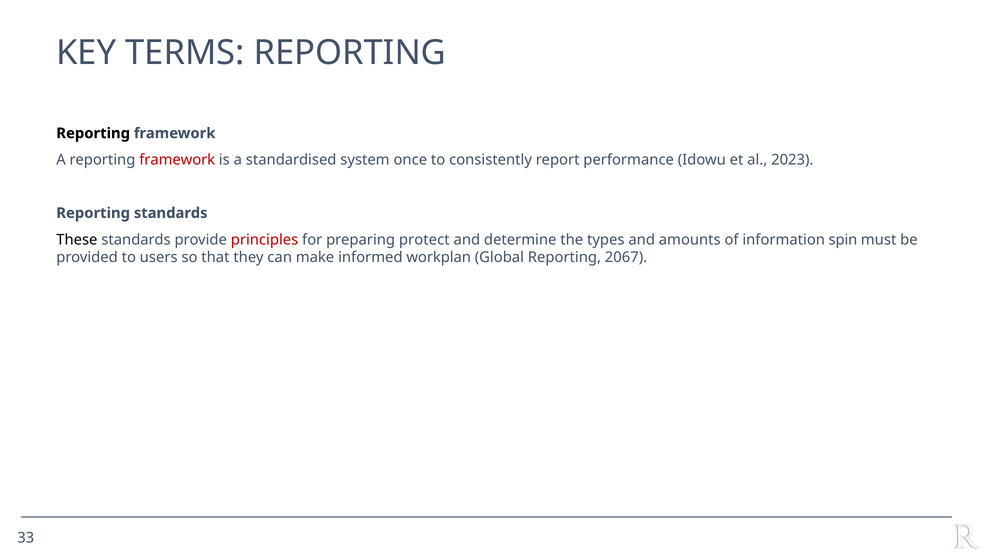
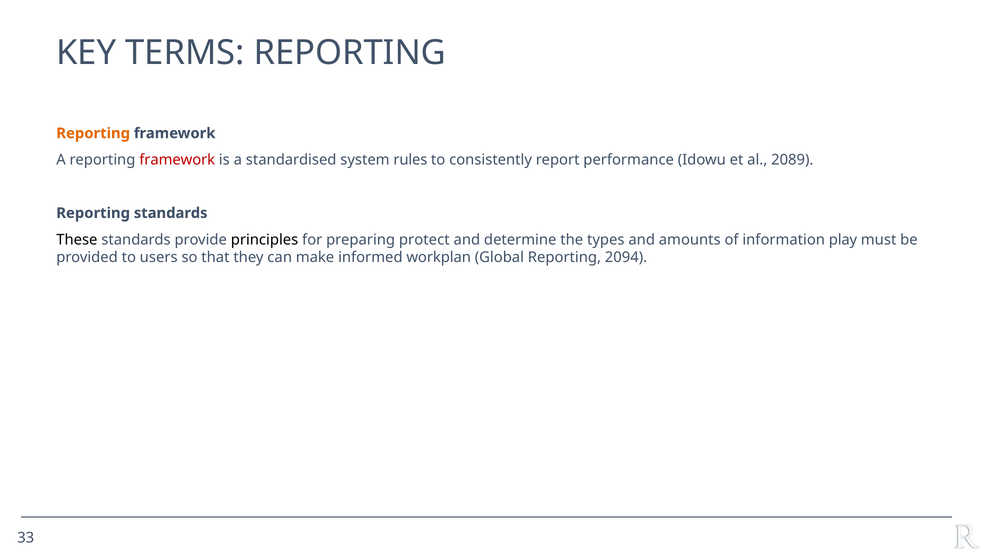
Reporting at (93, 133) colour: black -> orange
once: once -> rules
2023: 2023 -> 2089
principles colour: red -> black
spin: spin -> play
2067: 2067 -> 2094
